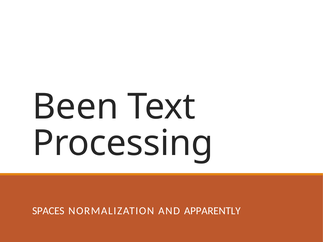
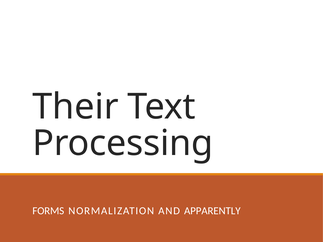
Been: Been -> Their
SPACES: SPACES -> FORMS
